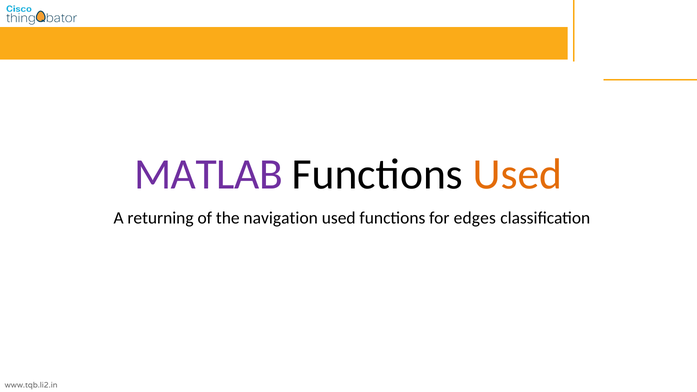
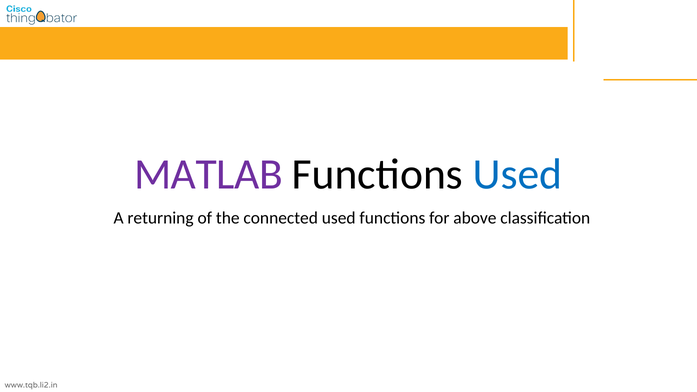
Used at (518, 174) colour: orange -> blue
navigation: navigation -> connected
edges: edges -> above
